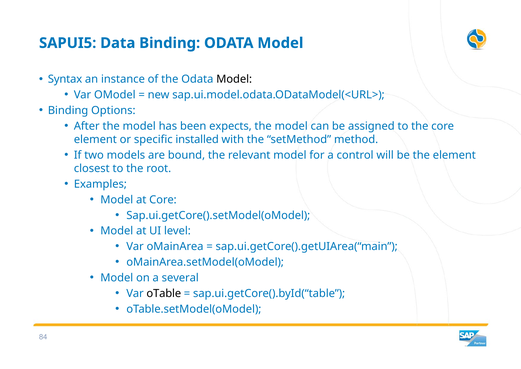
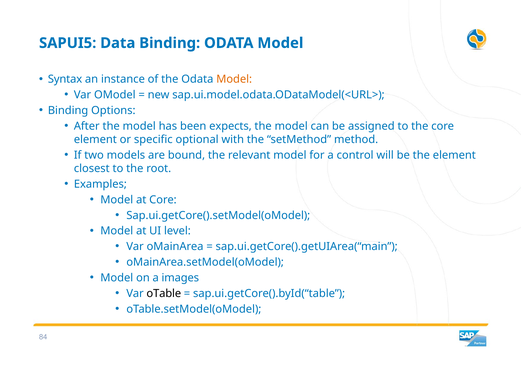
Model at (234, 79) colour: black -> orange
installed: installed -> optional
several: several -> images
